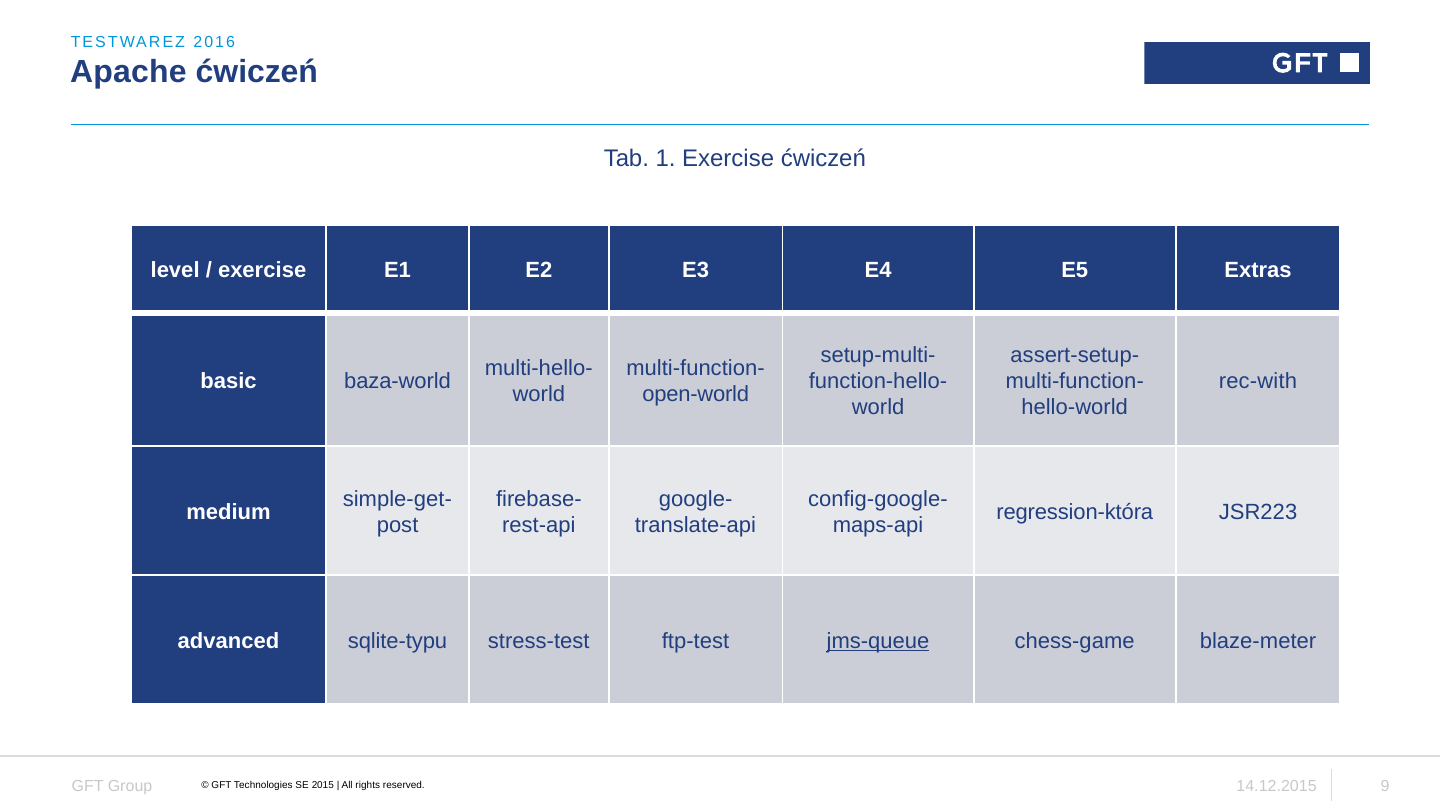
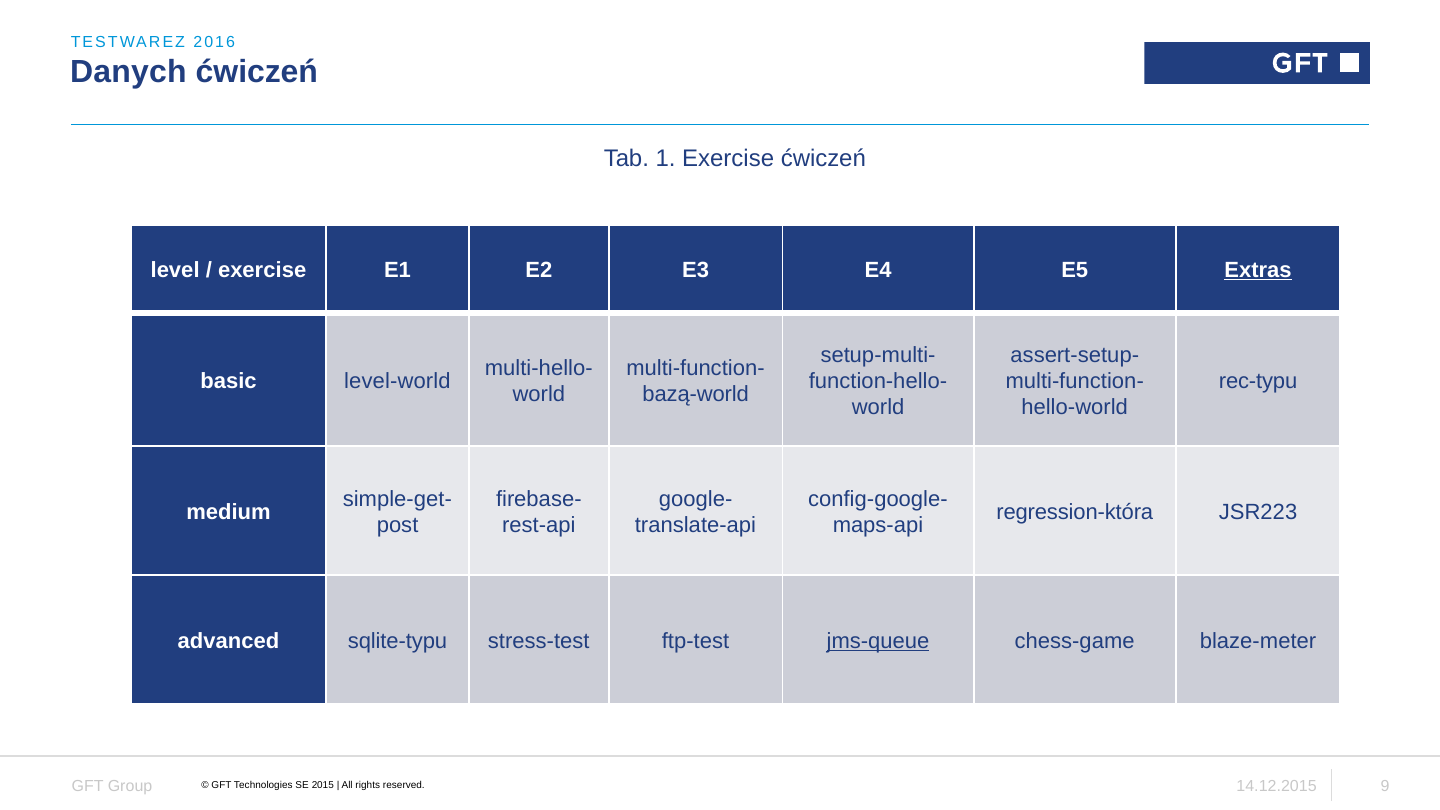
Apache: Apache -> Danych
Extras underline: none -> present
baza-world: baza-world -> level-world
rec-with: rec-with -> rec-typu
open-world: open-world -> bazą-world
